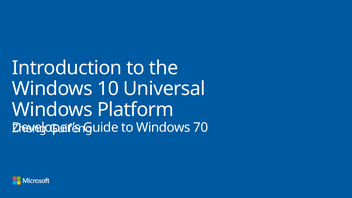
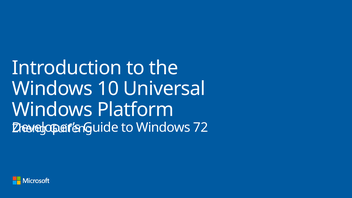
70: 70 -> 72
